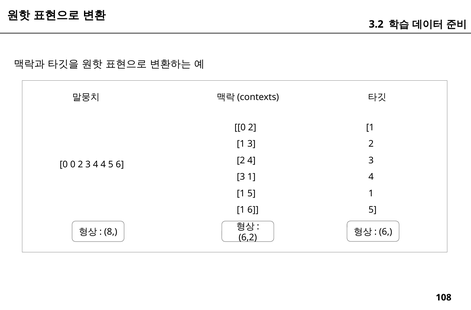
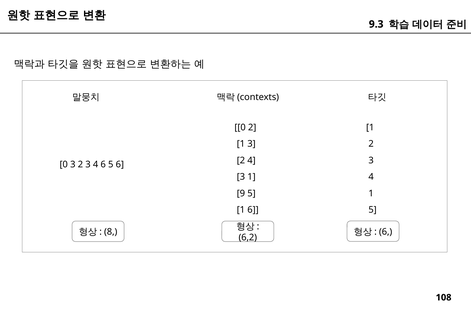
3.2: 3.2 -> 9.3
0 0: 0 -> 3
4 4: 4 -> 6
1 at (241, 193): 1 -> 9
